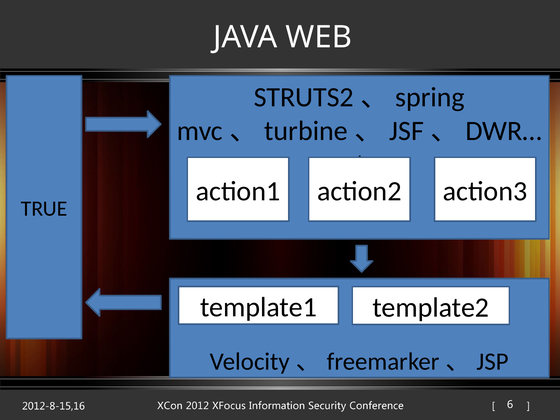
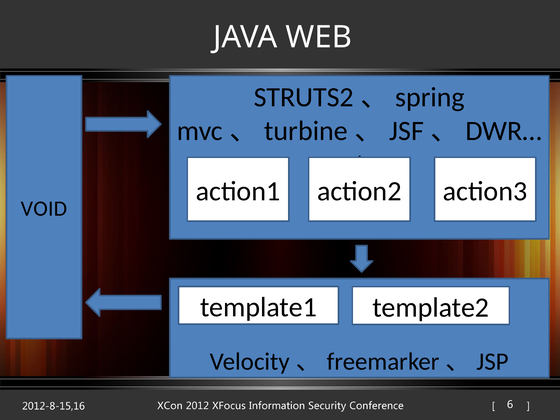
TRUE: TRUE -> VOID
